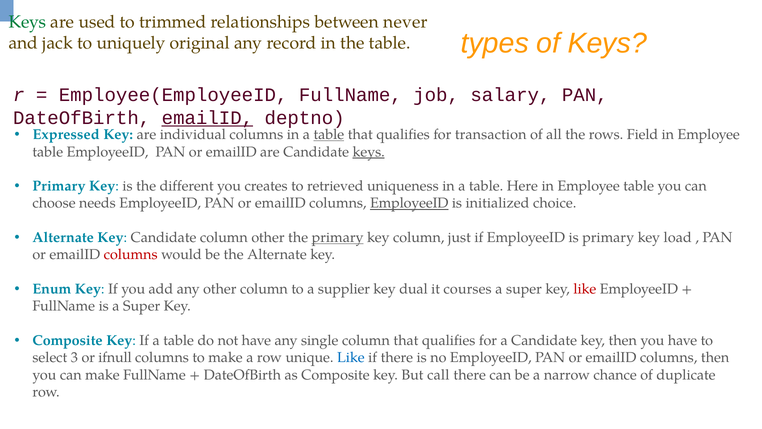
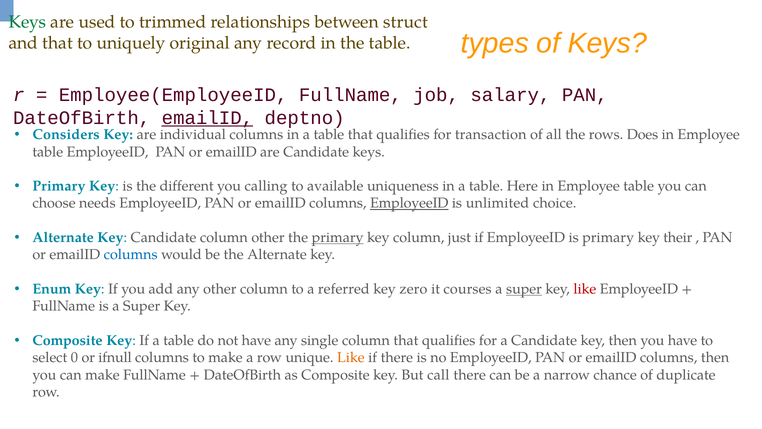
never: never -> struct
and jack: jack -> that
Expressed: Expressed -> Considers
table at (329, 135) underline: present -> none
Field: Field -> Does
keys at (369, 152) underline: present -> none
creates: creates -> calling
retrieved: retrieved -> available
initialized: initialized -> unlimited
load: load -> their
columns at (131, 255) colour: red -> blue
supplier: supplier -> referred
dual: dual -> zero
super at (524, 289) underline: none -> present
3: 3 -> 0
Like at (351, 357) colour: blue -> orange
